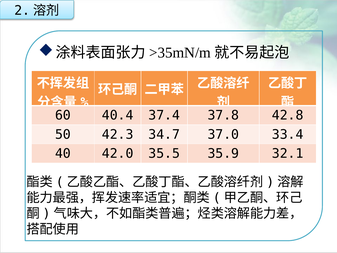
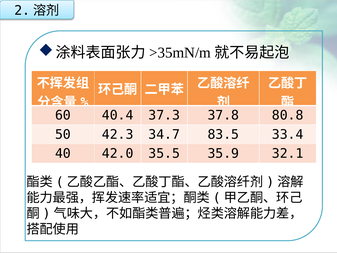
37.4: 37.4 -> 37.3
42.8: 42.8 -> 80.8
37.0: 37.0 -> 83.5
